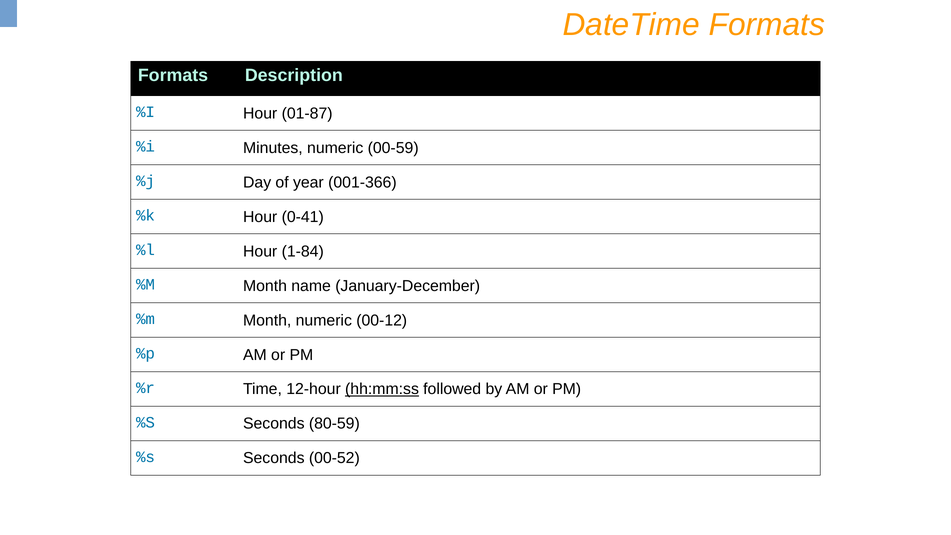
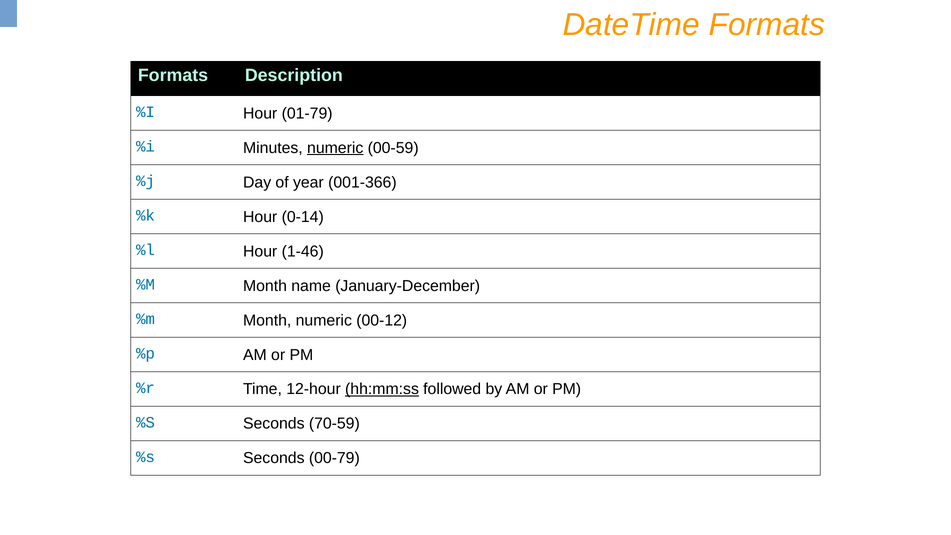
01-87: 01-87 -> 01-79
numeric at (335, 148) underline: none -> present
0-41: 0-41 -> 0-14
1-84: 1-84 -> 1-46
80-59: 80-59 -> 70-59
00-52: 00-52 -> 00-79
